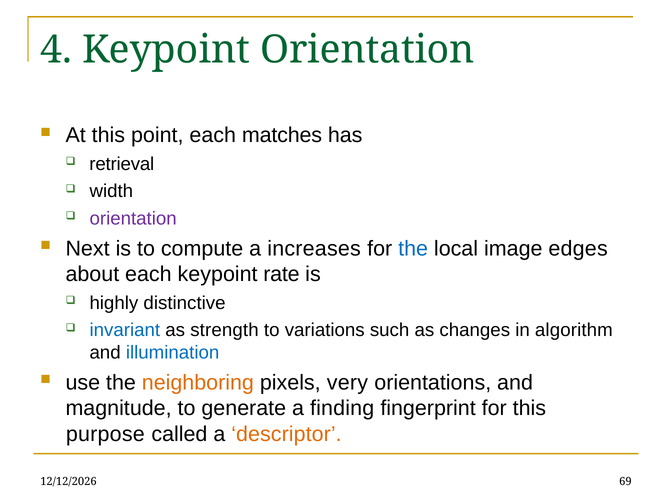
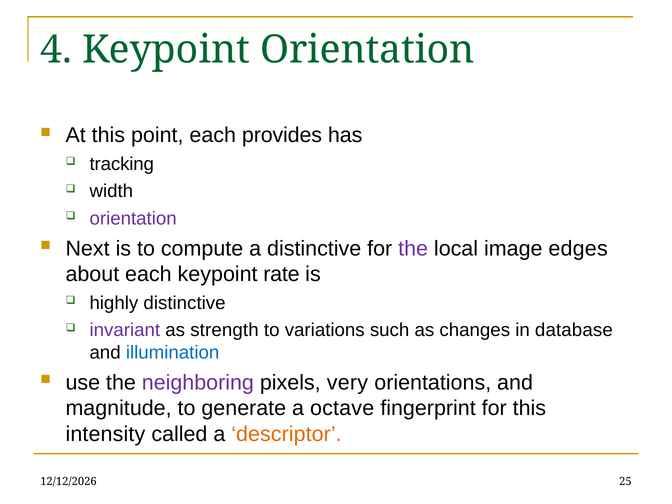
matches: matches -> provides
retrieval: retrieval -> tracking
a increases: increases -> distinctive
the at (413, 248) colour: blue -> purple
invariant colour: blue -> purple
algorithm: algorithm -> database
neighboring colour: orange -> purple
finding: finding -> octave
purpose: purpose -> intensity
69: 69 -> 25
